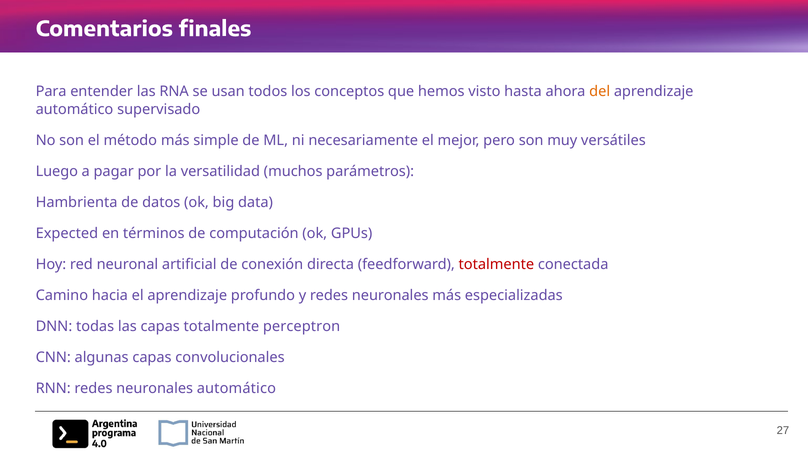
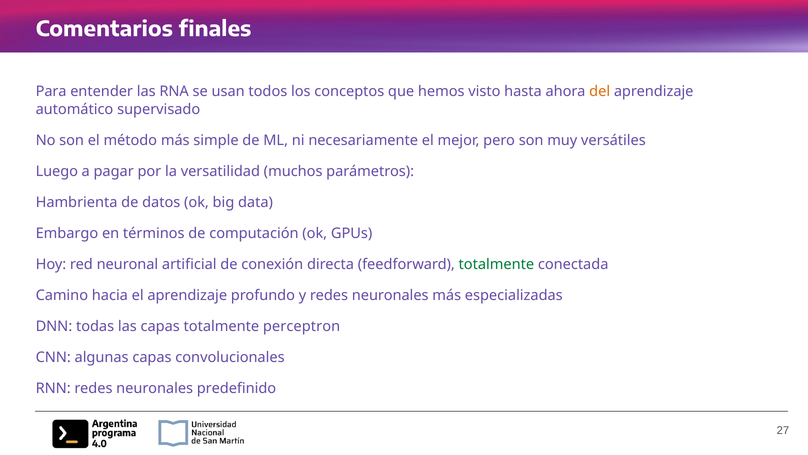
Expected: Expected -> Embargo
totalmente at (496, 264) colour: red -> green
neuronales automático: automático -> predefinido
